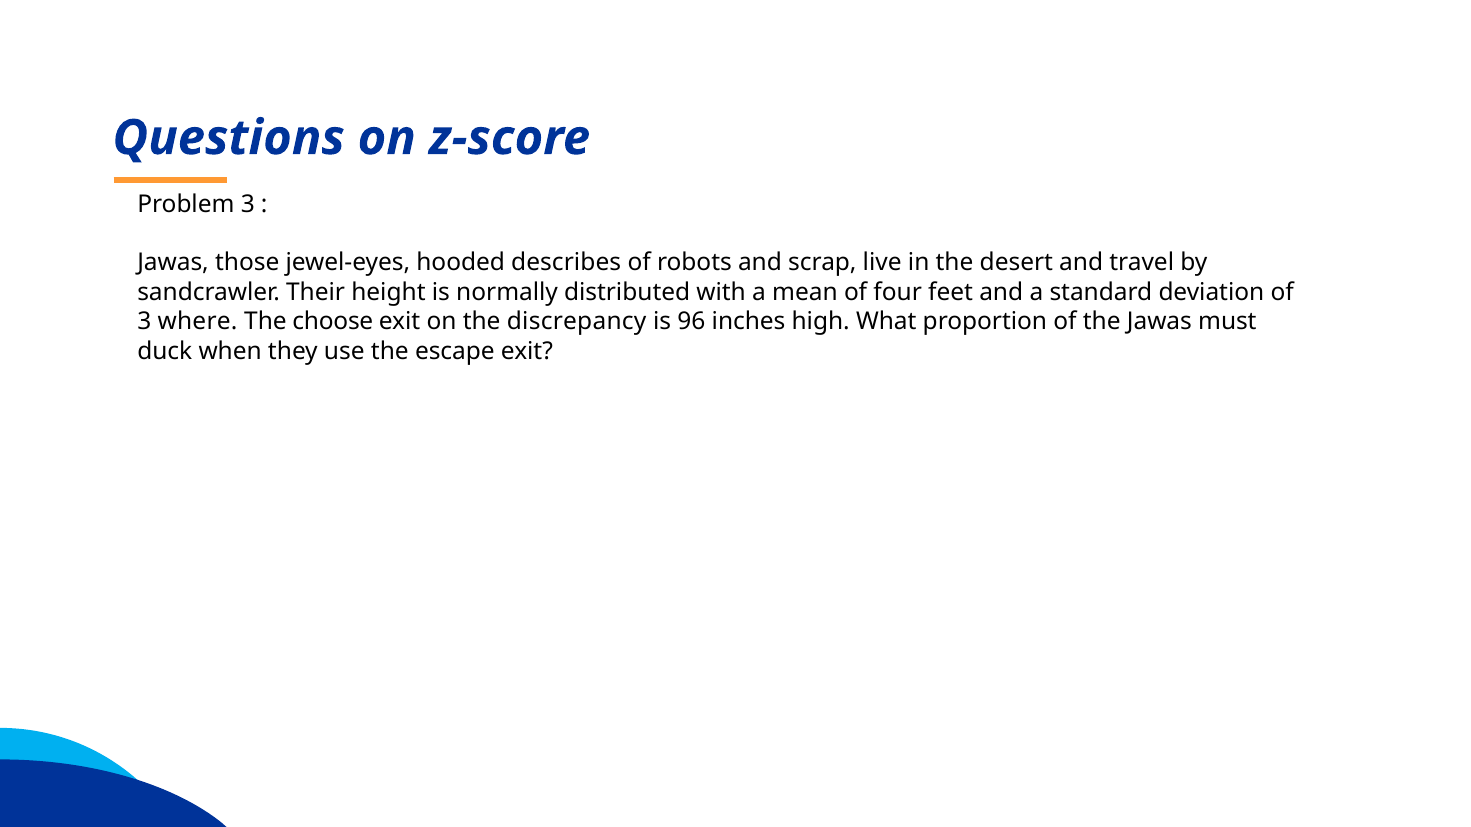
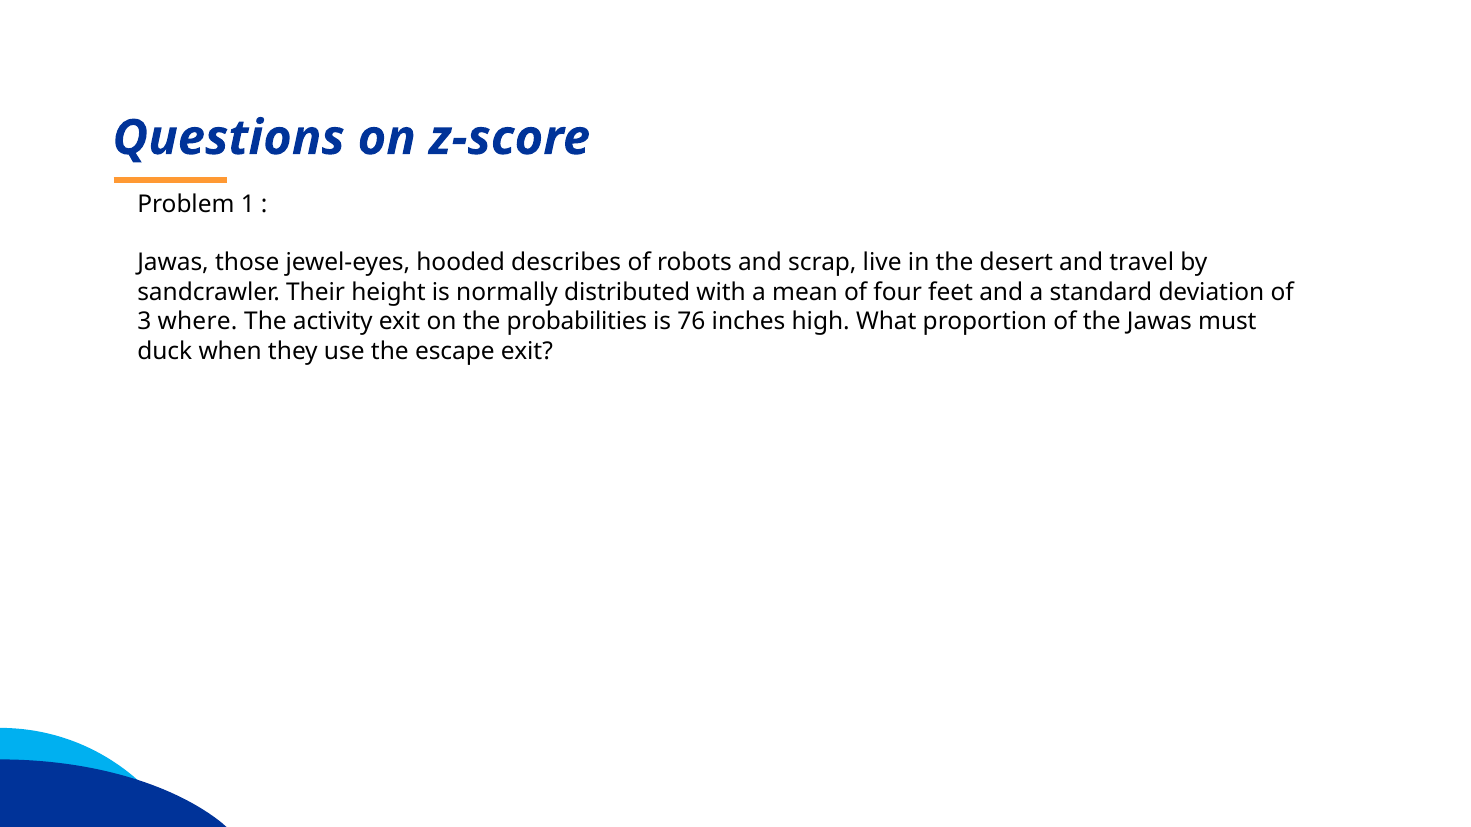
Problem 3: 3 -> 1
choose: choose -> activity
discrepancy: discrepancy -> probabilities
96: 96 -> 76
